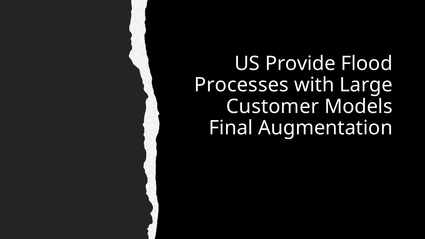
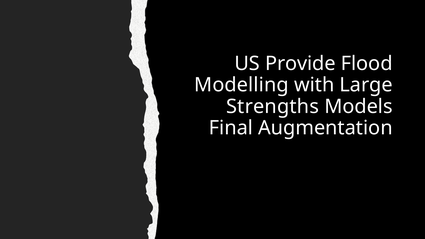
Processes: Processes -> Modelling
Customer: Customer -> Strengths
